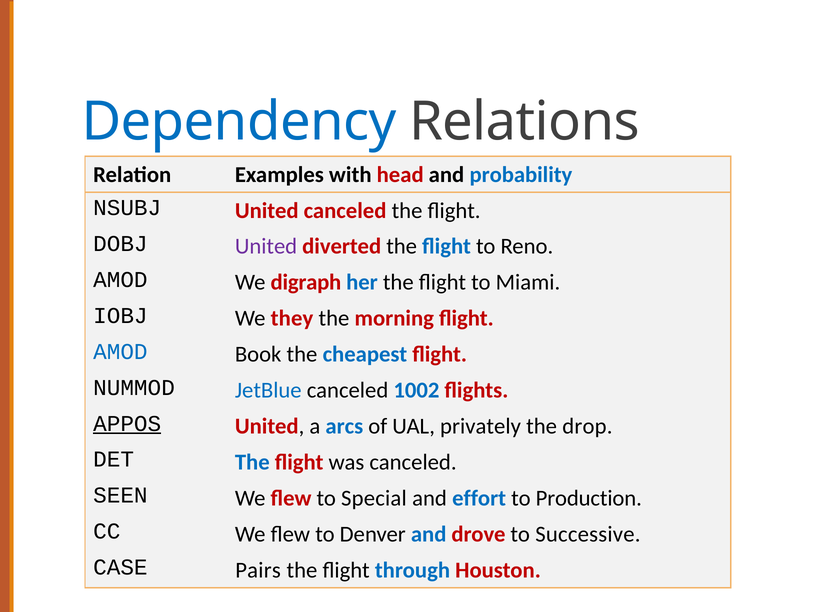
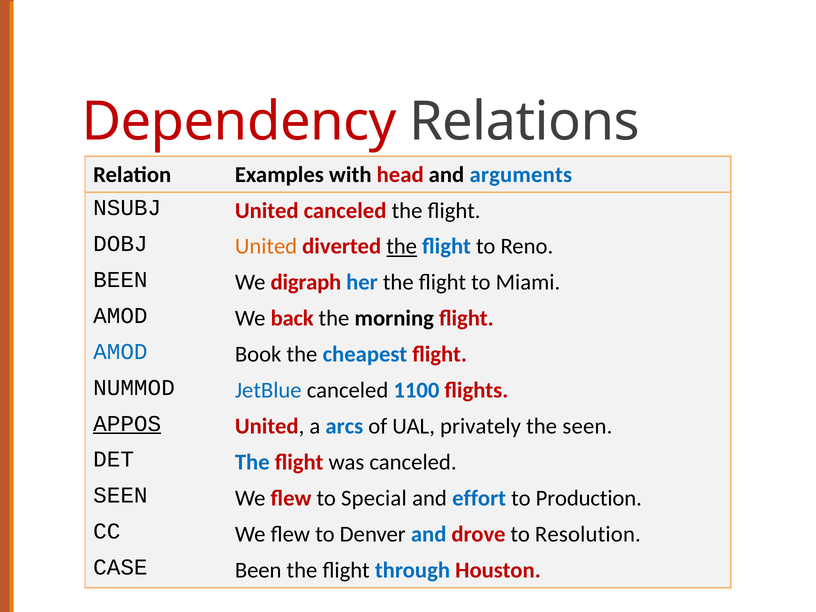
Dependency colour: blue -> red
probability: probability -> arguments
United at (266, 247) colour: purple -> orange
the at (402, 247) underline: none -> present
AMOD at (120, 280): AMOD -> BEEN
IOBJ at (120, 316): IOBJ -> AMOD
they: they -> back
morning colour: red -> black
1002: 1002 -> 1100
the drop: drop -> seen
Successive: Successive -> Resolution
CASE Pairs: Pairs -> Been
